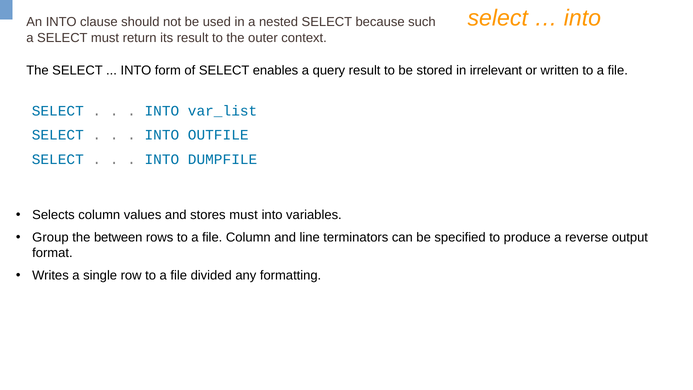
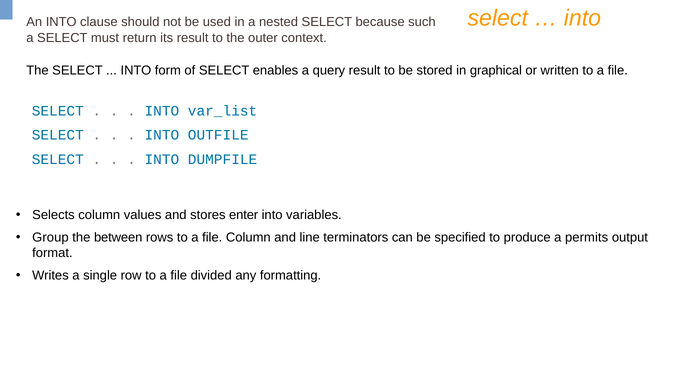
irrelevant: irrelevant -> graphical
stores must: must -> enter
reverse: reverse -> permits
